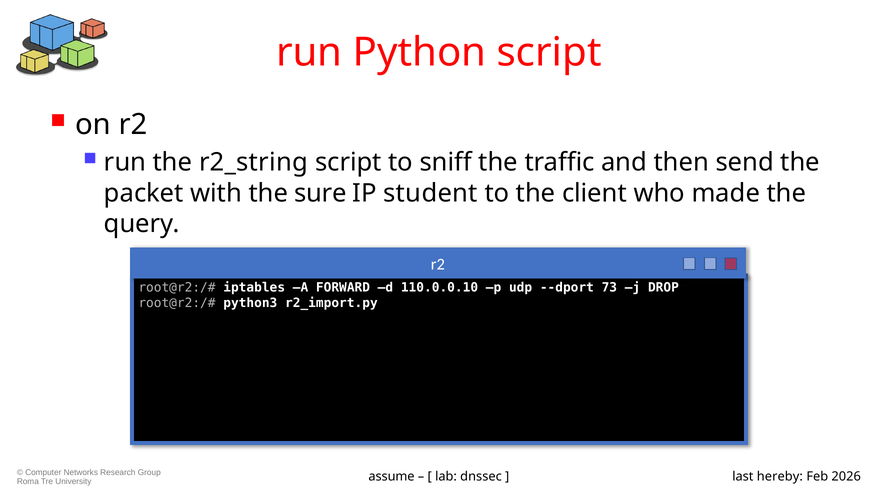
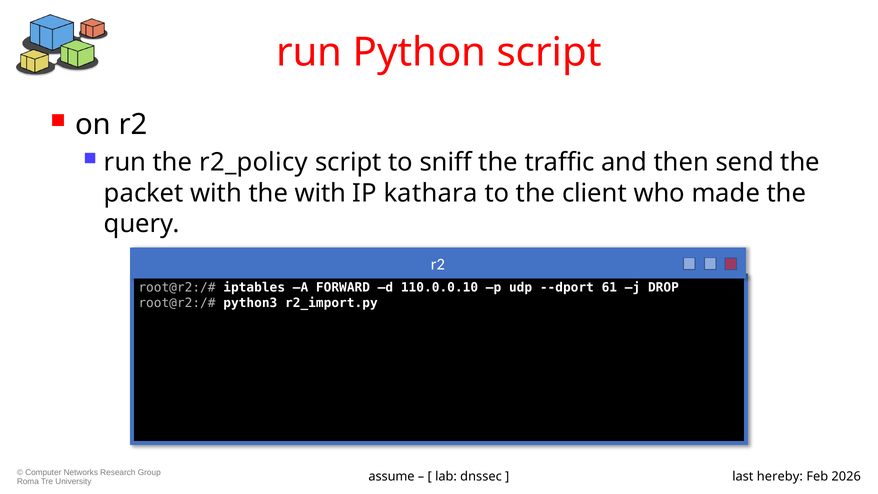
r2_string: r2_string -> r2_policy
the sure: sure -> with
student: student -> kathara
73: 73 -> 61
